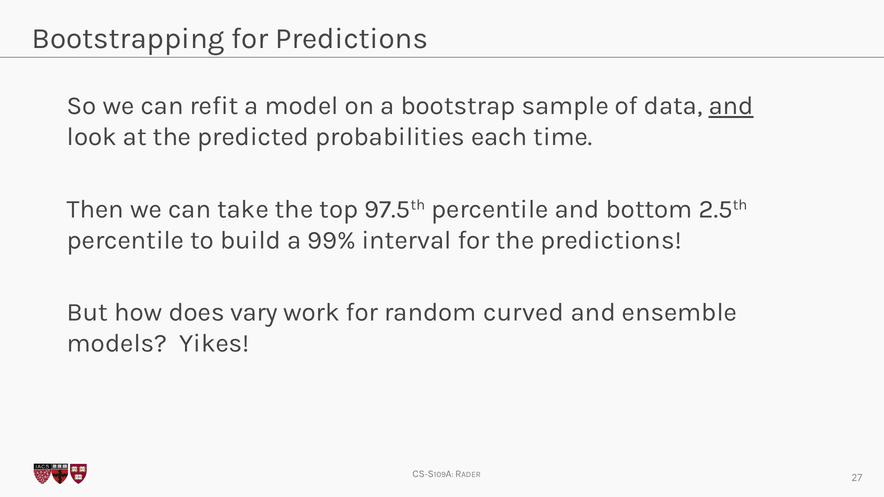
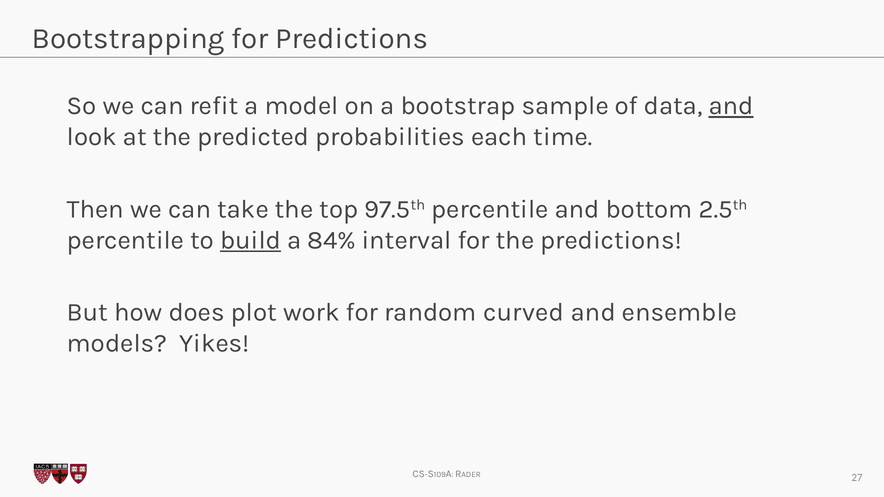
build underline: none -> present
99%: 99% -> 84%
vary: vary -> plot
